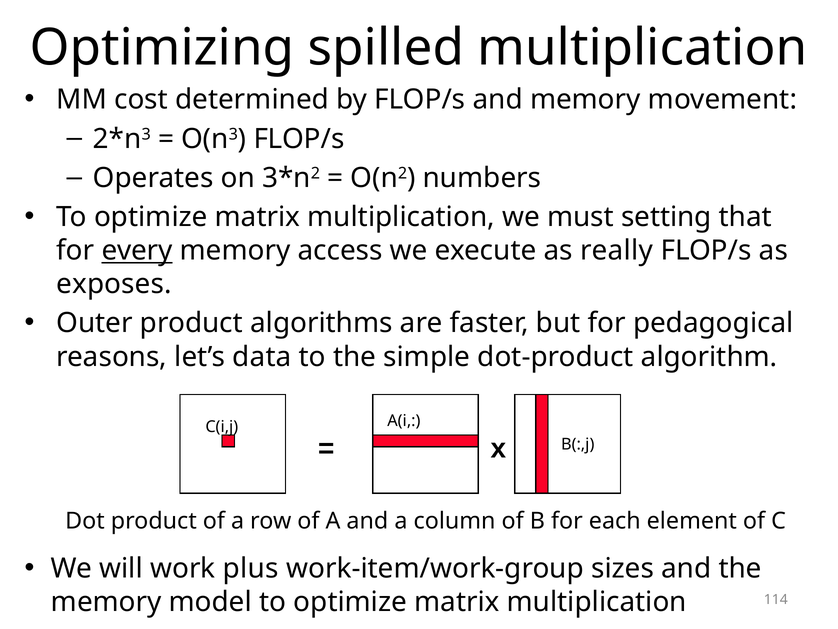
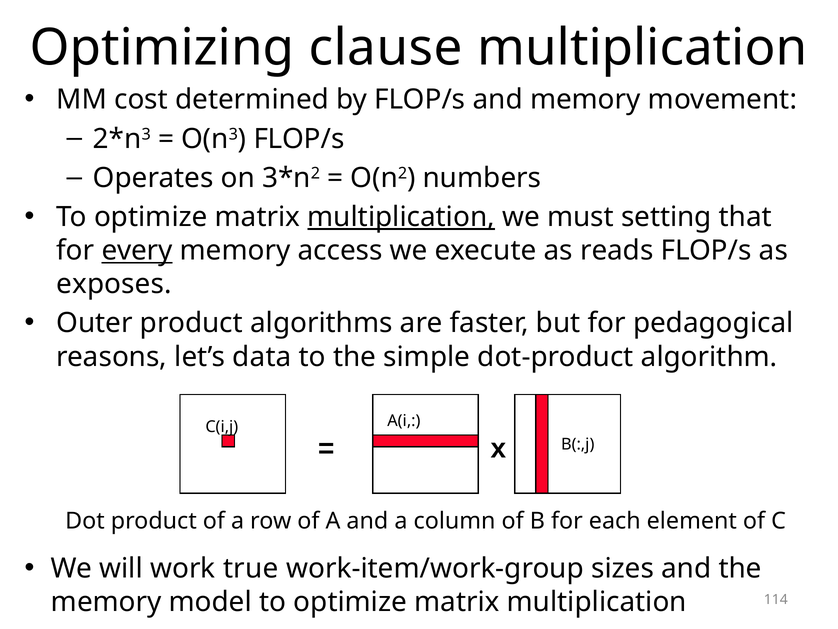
spilled: spilled -> clause
multiplication at (401, 217) underline: none -> present
really: really -> reads
plus: plus -> true
